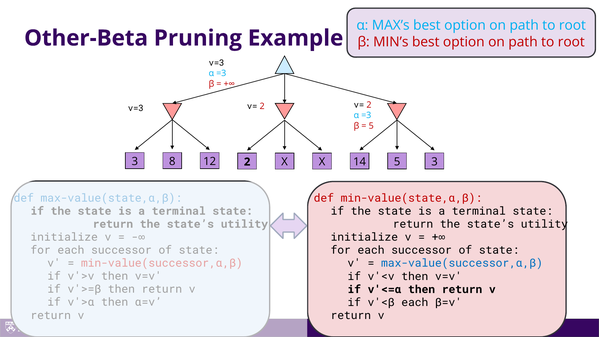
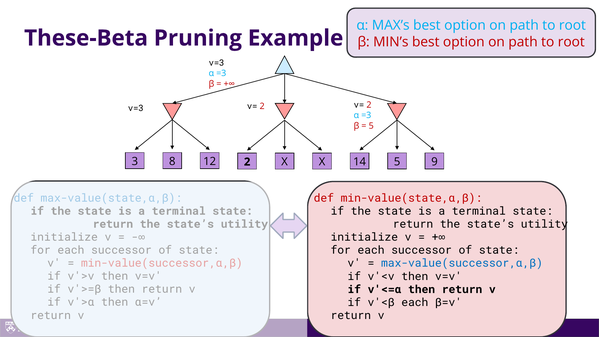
Other-Beta: Other-Beta -> These-Beta
5 3: 3 -> 9
